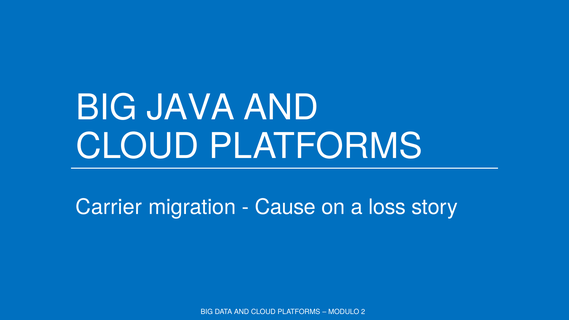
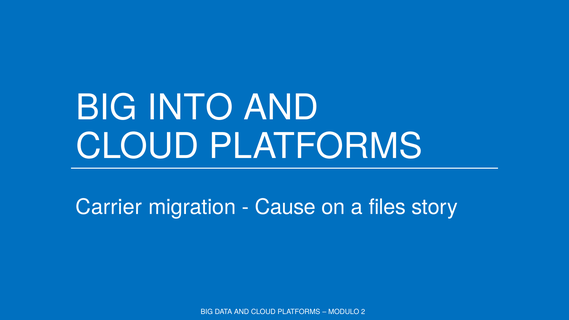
JAVA: JAVA -> INTO
loss: loss -> files
